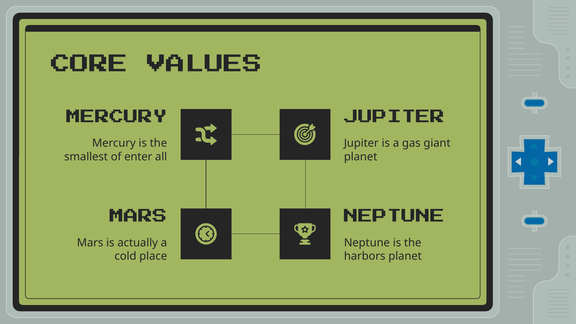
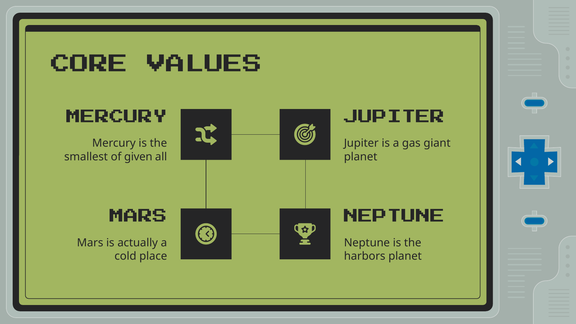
enter: enter -> given
